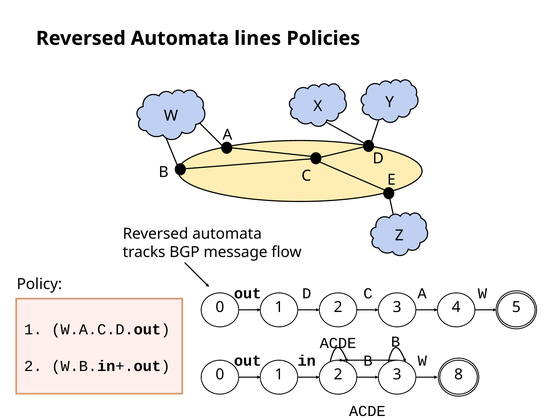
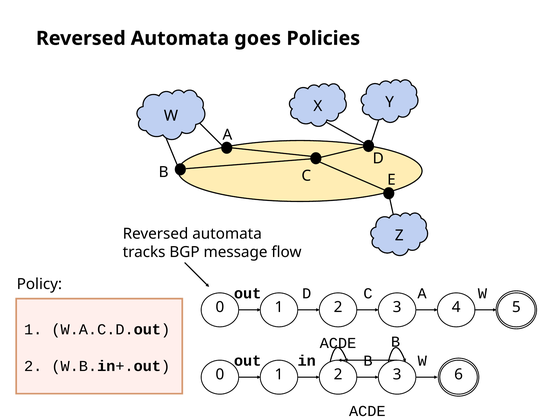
lines: lines -> goes
8: 8 -> 6
